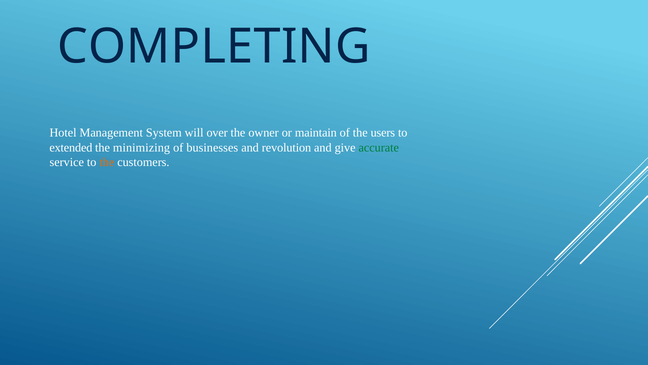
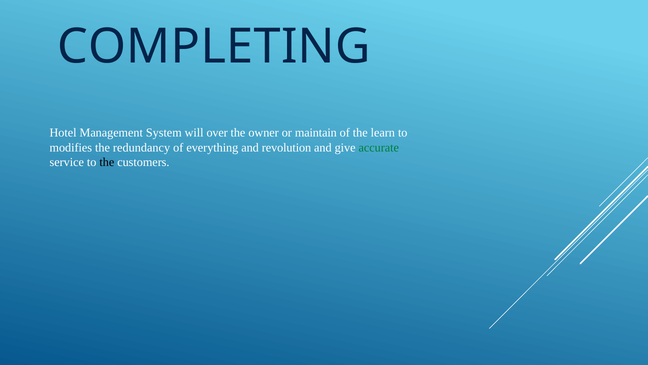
users: users -> learn
extended: extended -> modifies
minimizing: minimizing -> redundancy
businesses: businesses -> everything
the at (107, 162) colour: orange -> black
